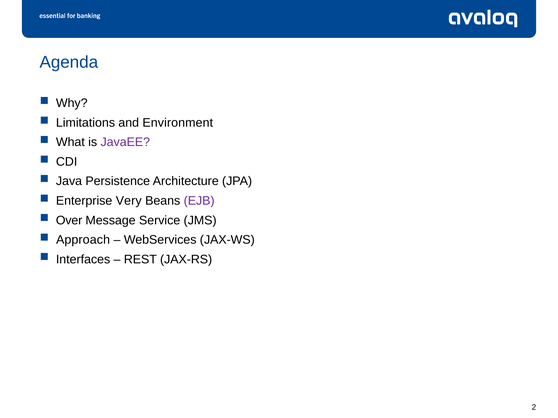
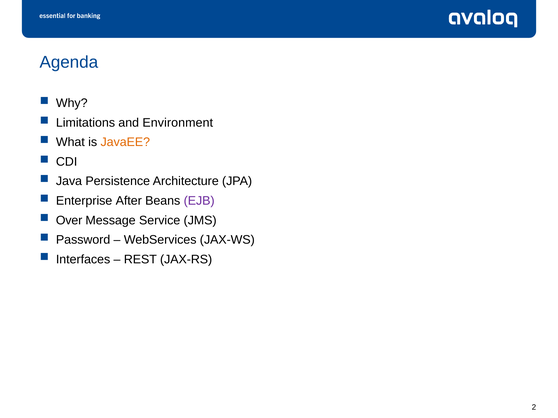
JavaEE colour: purple -> orange
Very: Very -> After
Approach: Approach -> Password
